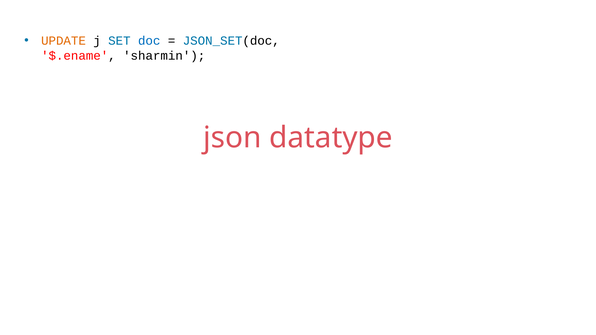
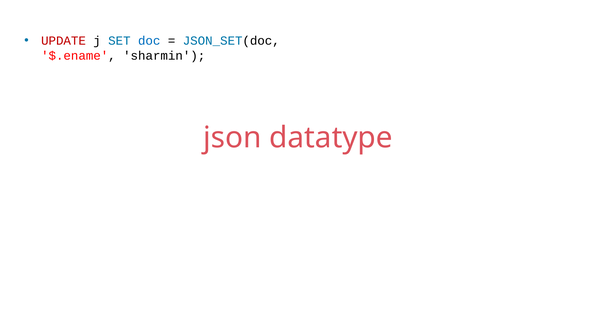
UPDATE colour: orange -> red
